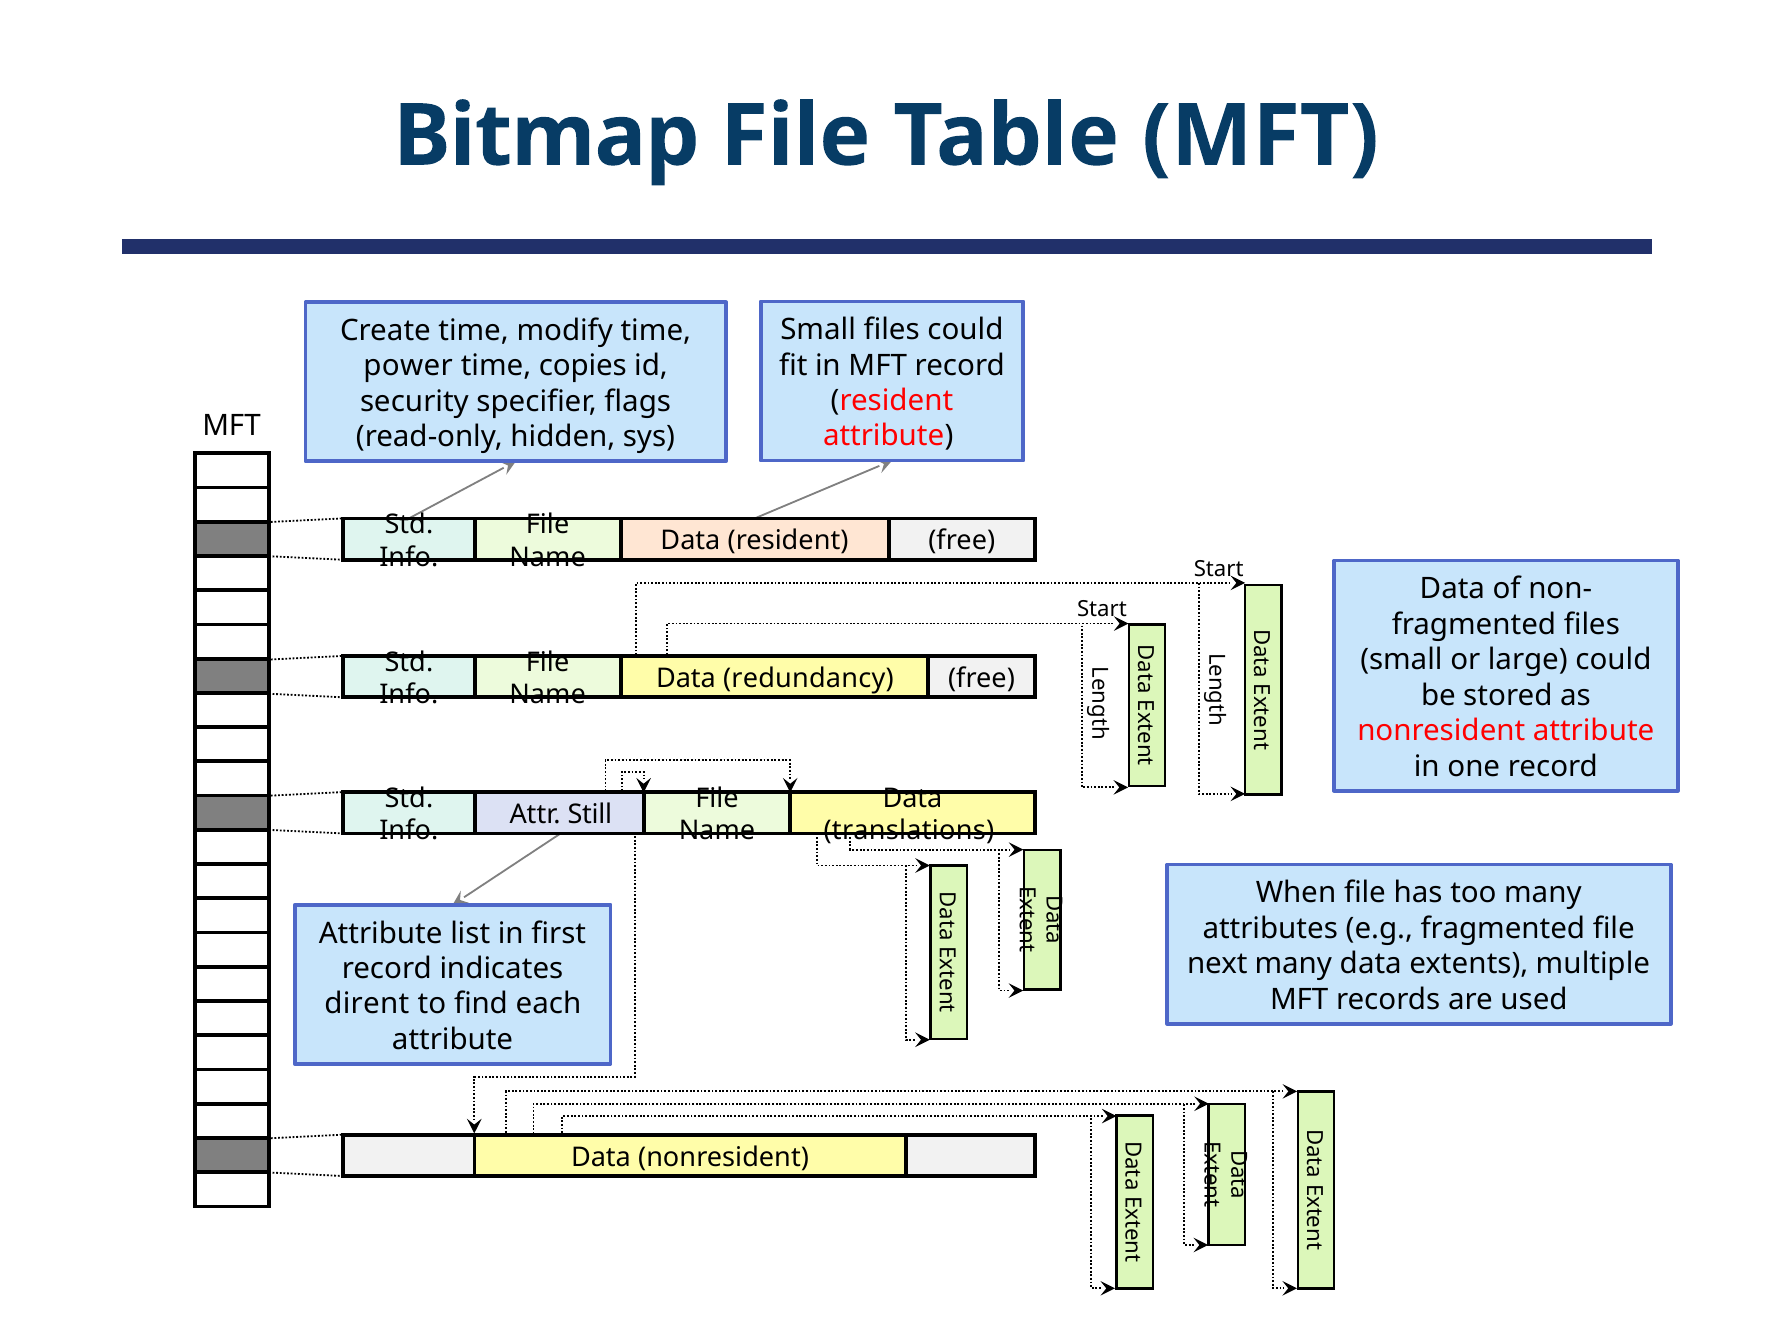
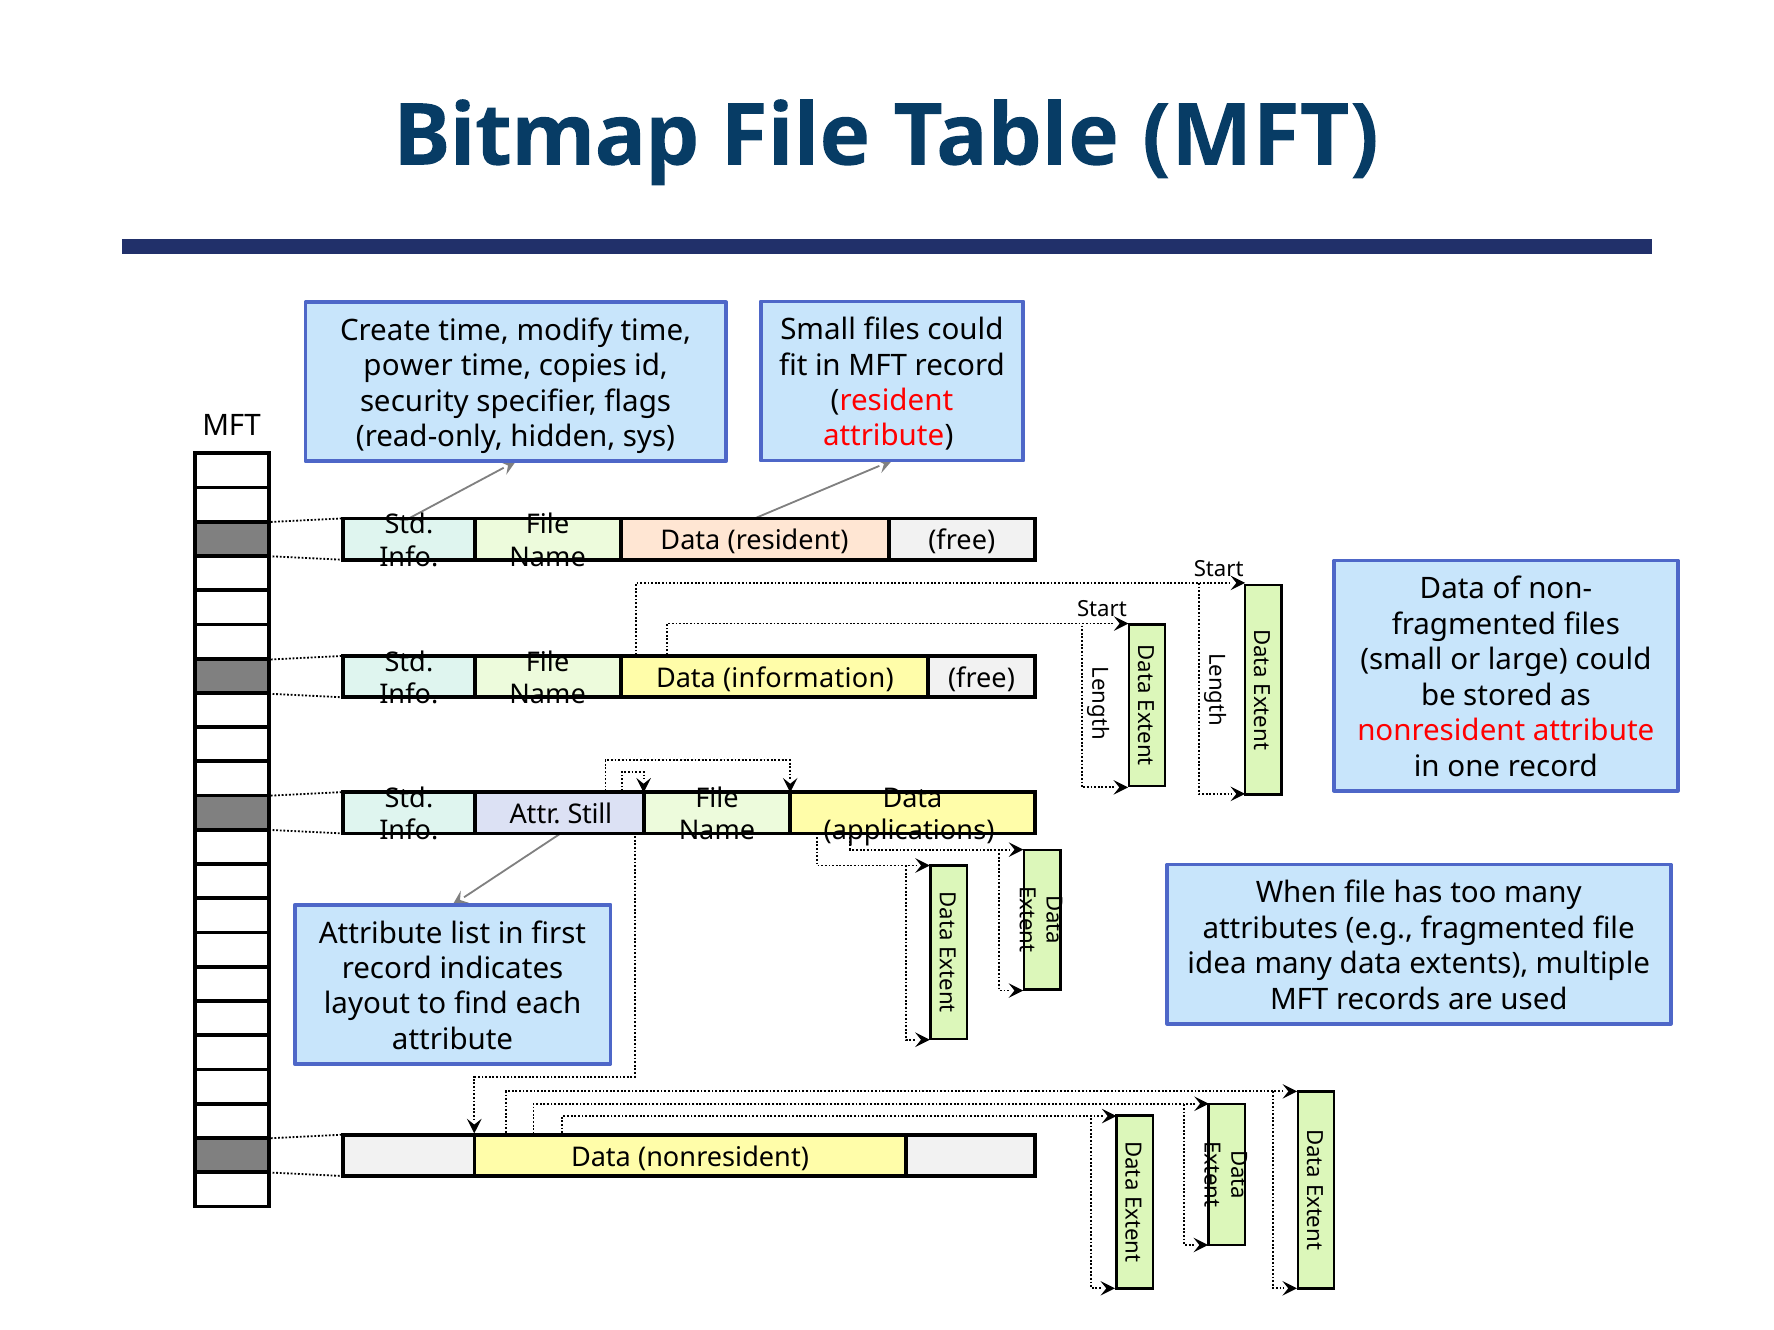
redundancy: redundancy -> information
translations: translations -> applications
next: next -> idea
dirent: dirent -> layout
